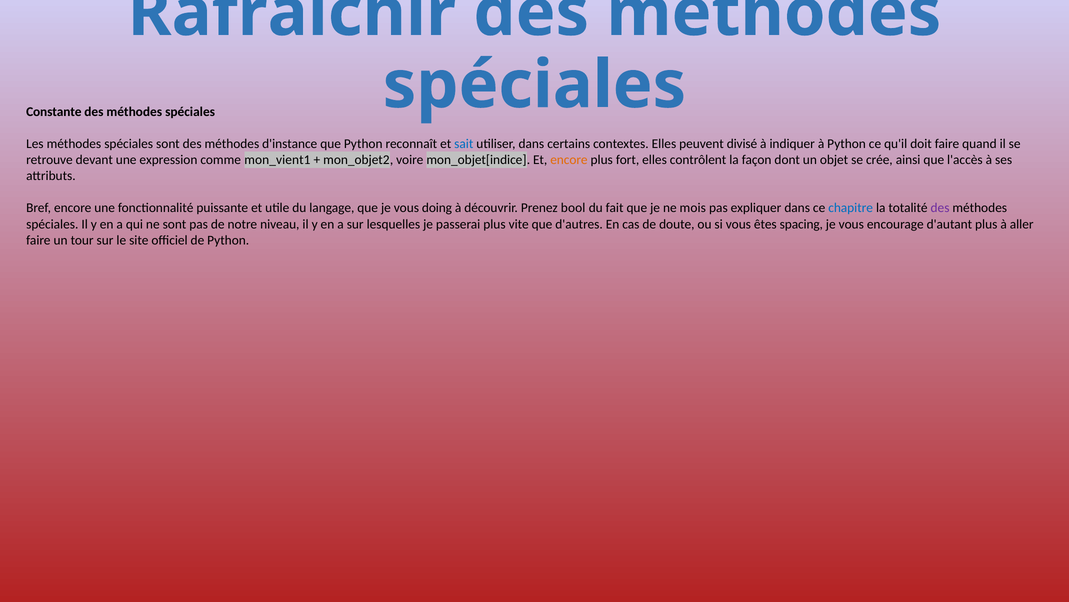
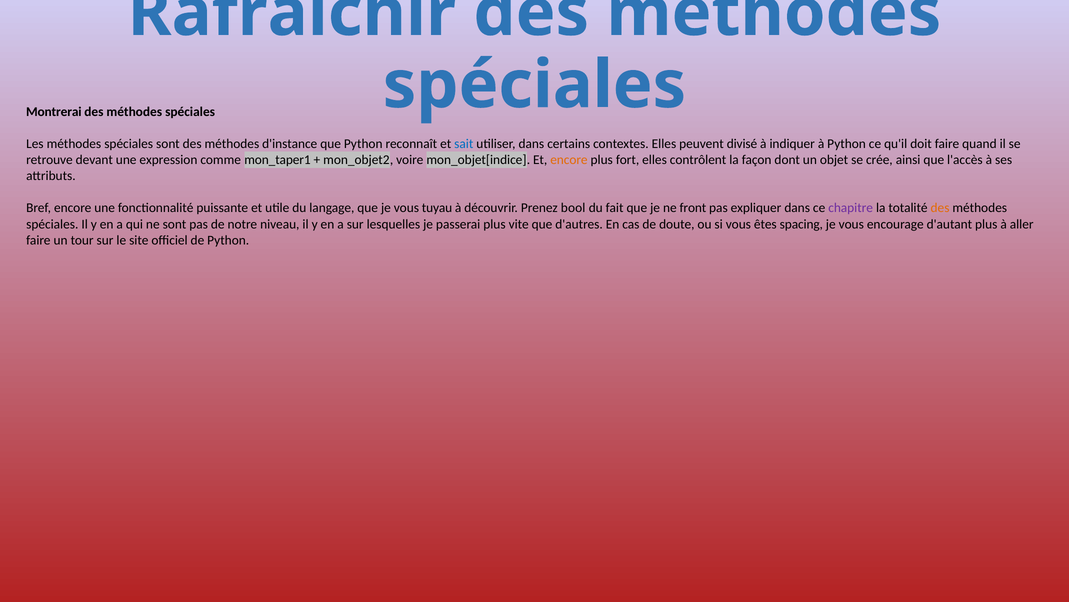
Constante: Constante -> Montrerai
mon_vient1: mon_vient1 -> mon_taper1
doing: doing -> tuyau
mois: mois -> front
chapitre colour: blue -> purple
des at (940, 208) colour: purple -> orange
